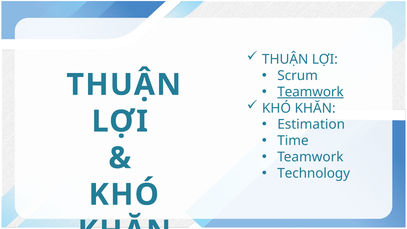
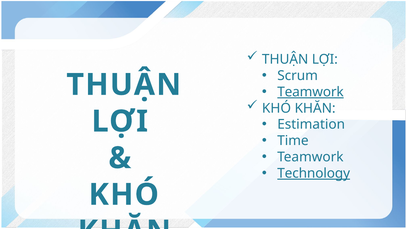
Technology underline: none -> present
